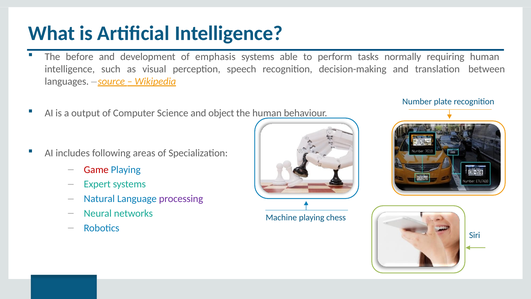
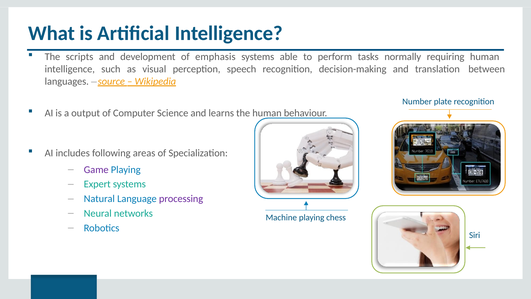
before: before -> scripts
object: object -> learns
Game colour: red -> purple
